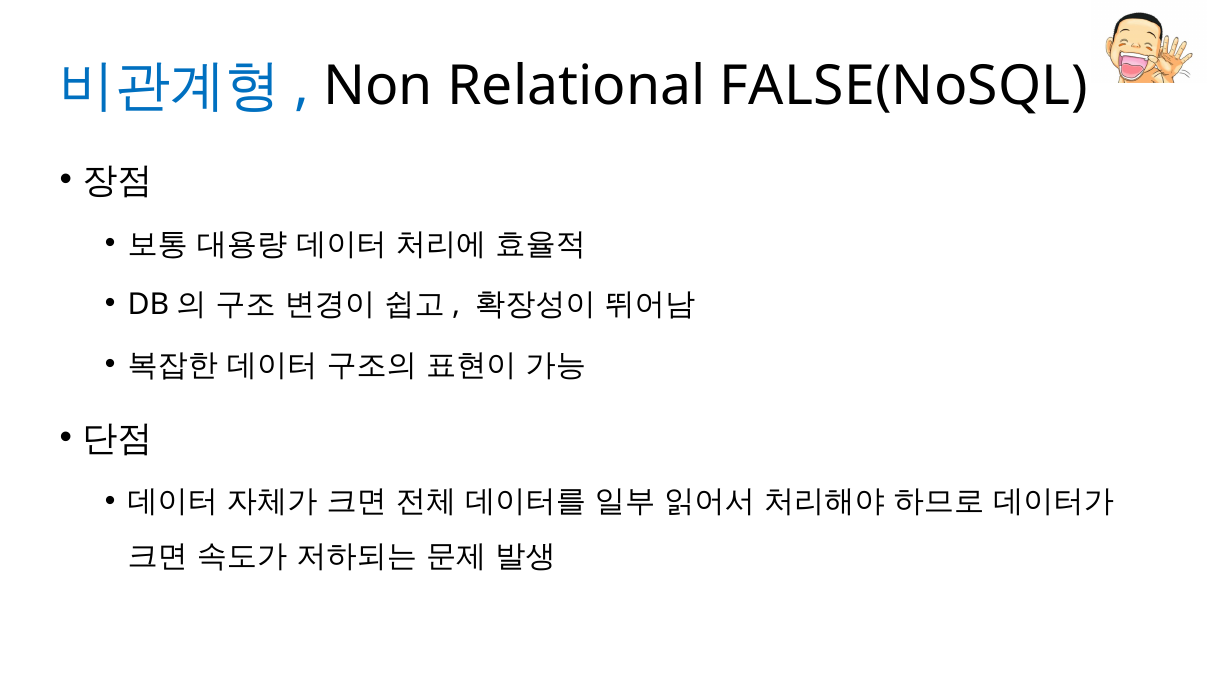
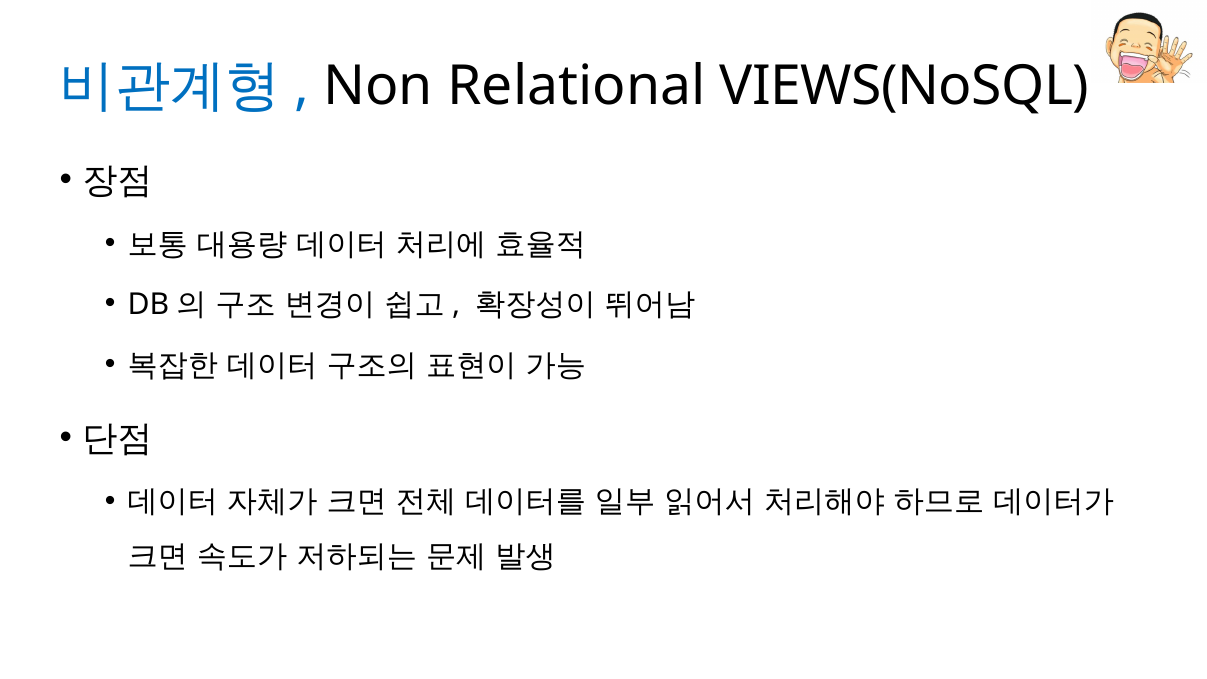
FALSE(NoSQL: FALSE(NoSQL -> VIEWS(NoSQL
